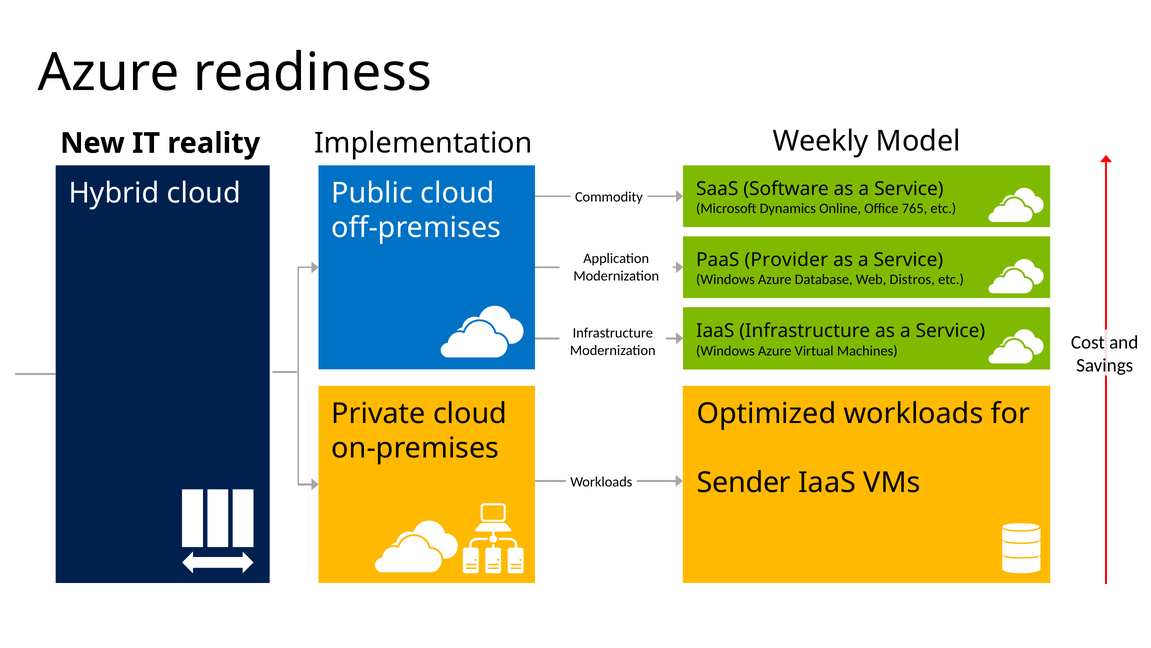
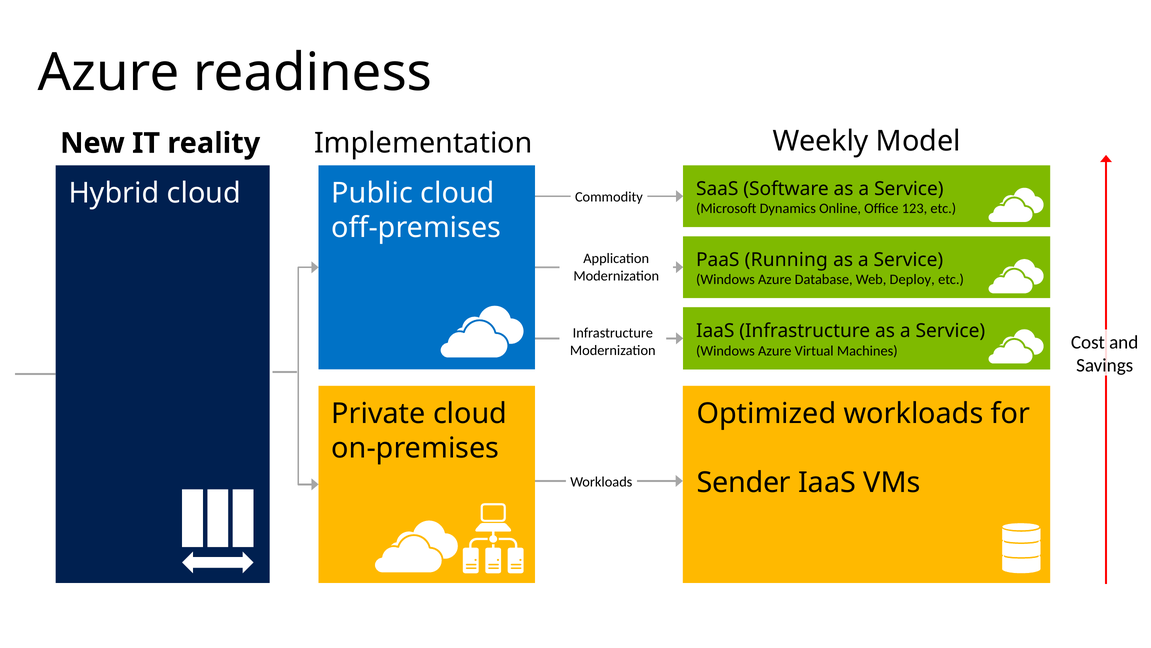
765: 765 -> 123
Provider: Provider -> Running
Distros: Distros -> Deploy
